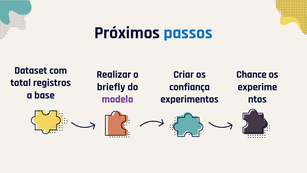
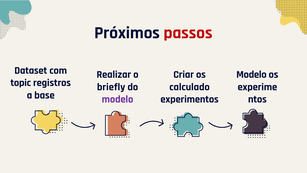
passos colour: blue -> red
Chance at (251, 74): Chance -> Modelo
total: total -> topic
confiança: confiança -> calculado
